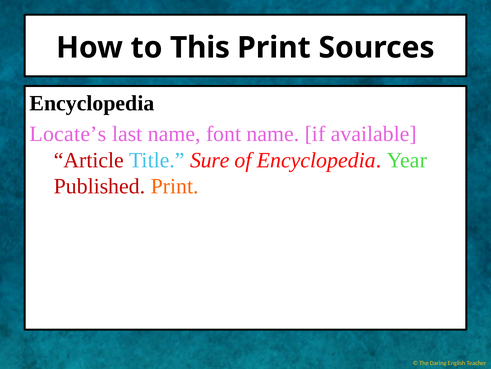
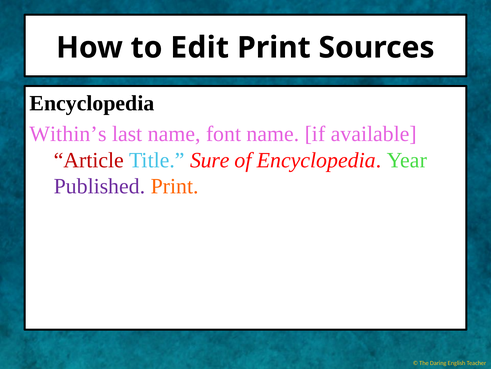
This: This -> Edit
Locate’s: Locate’s -> Within’s
Published colour: red -> purple
